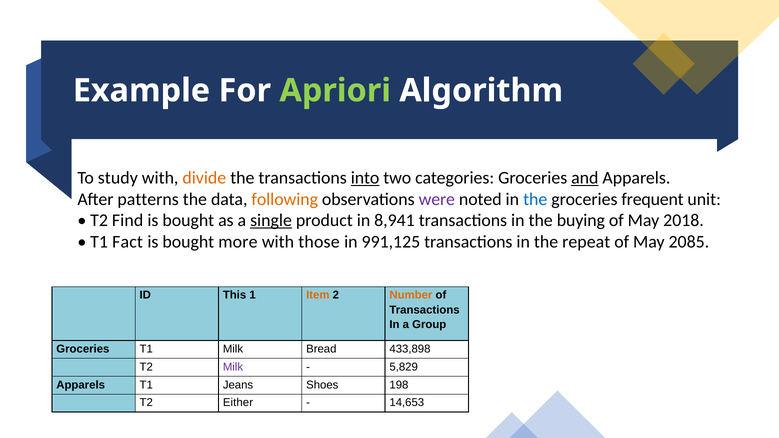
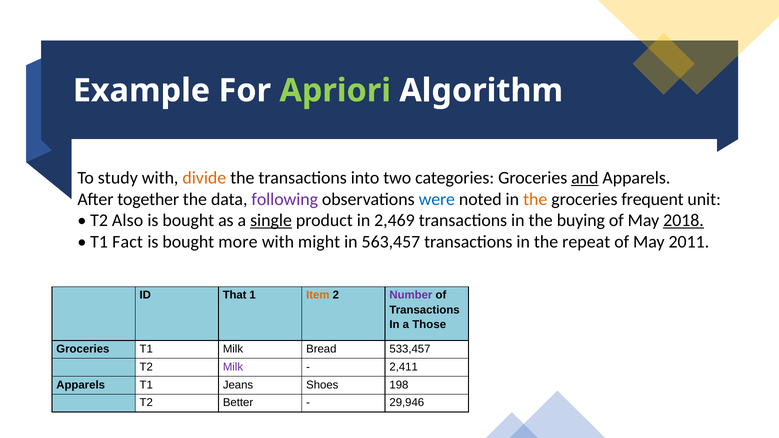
into underline: present -> none
patterns: patterns -> together
following colour: orange -> purple
were colour: purple -> blue
the at (535, 199) colour: blue -> orange
Find: Find -> Also
8,941: 8,941 -> 2,469
2018 underline: none -> present
those: those -> might
991,125: 991,125 -> 563,457
2085: 2085 -> 2011
This: This -> That
Number colour: orange -> purple
Group: Group -> Those
433,898: 433,898 -> 533,457
5,829: 5,829 -> 2,411
Either: Either -> Better
14,653: 14,653 -> 29,946
